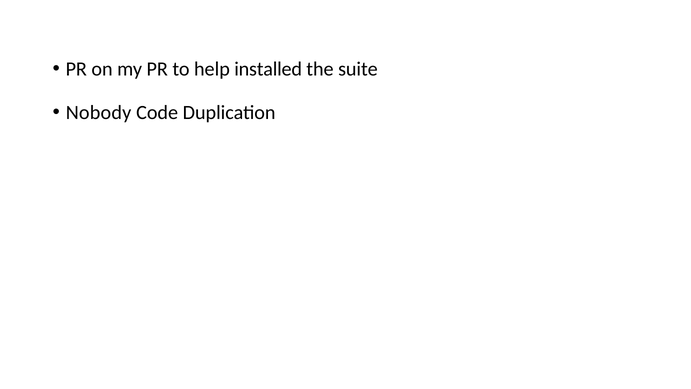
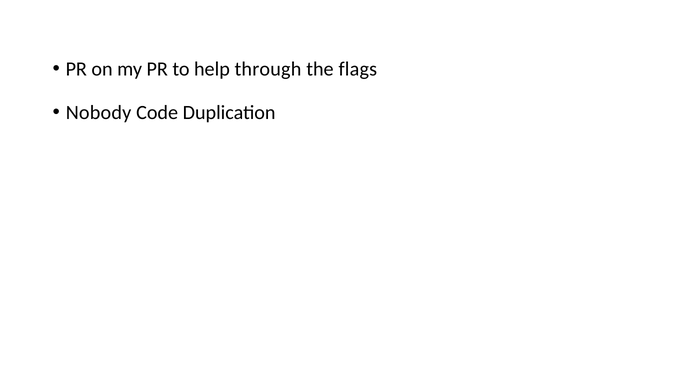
installed: installed -> through
suite: suite -> flags
